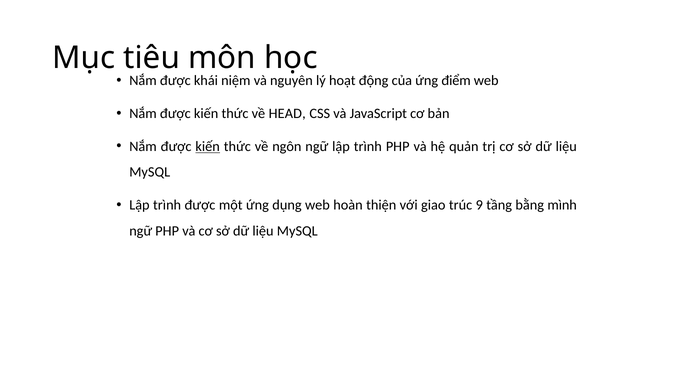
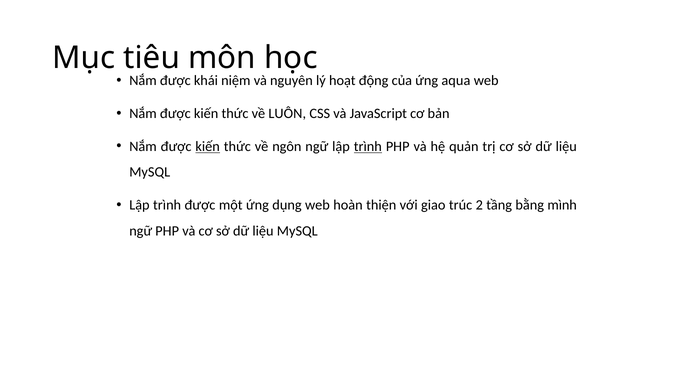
điểm: điểm -> aqua
HEAD: HEAD -> LUÔN
trình at (368, 146) underline: none -> present
9: 9 -> 2
